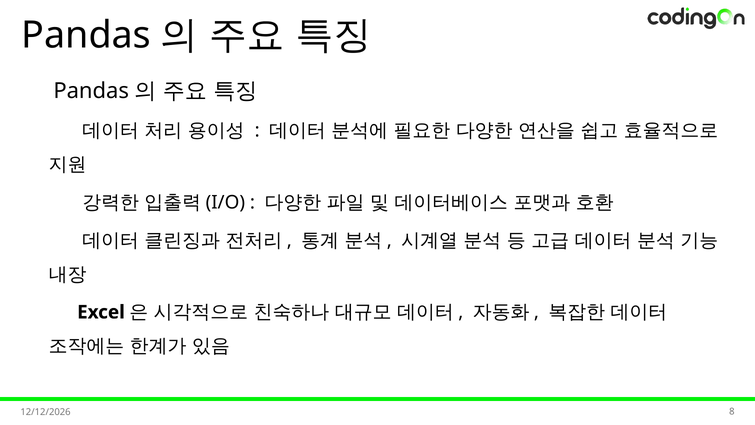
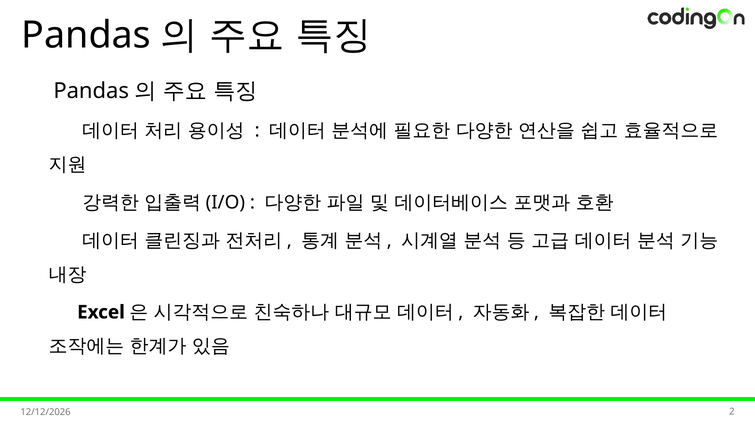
8: 8 -> 2
